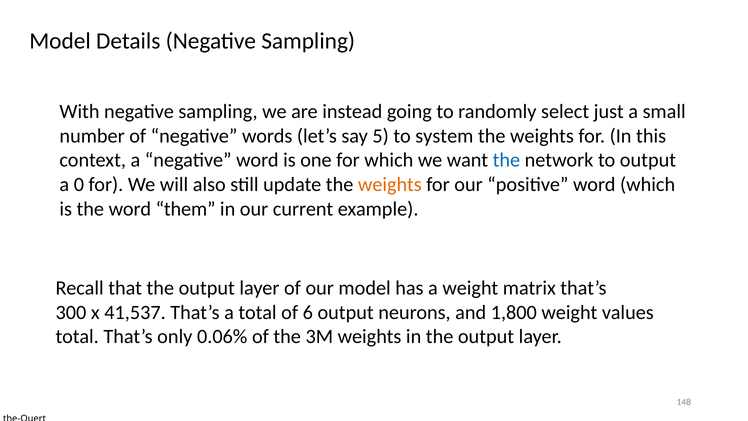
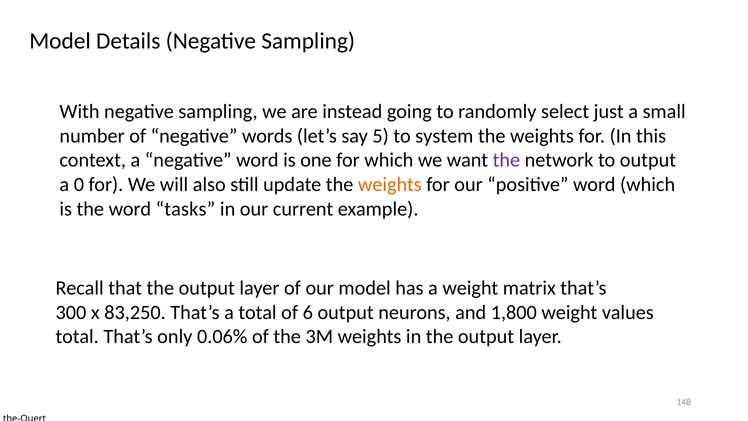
the at (506, 160) colour: blue -> purple
them: them -> tasks
41,537: 41,537 -> 83,250
